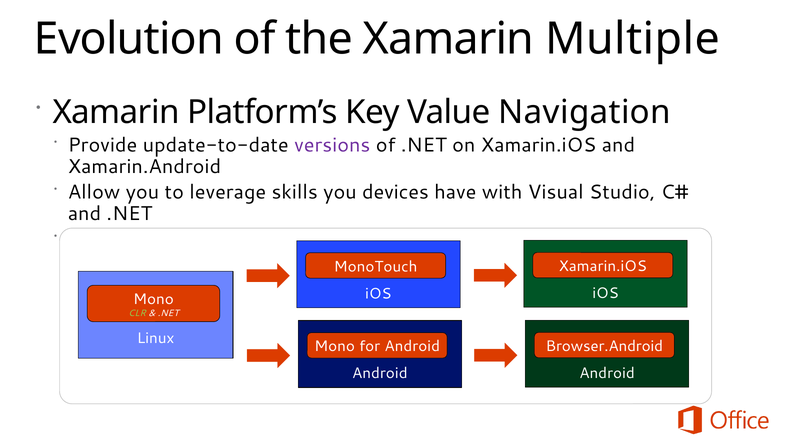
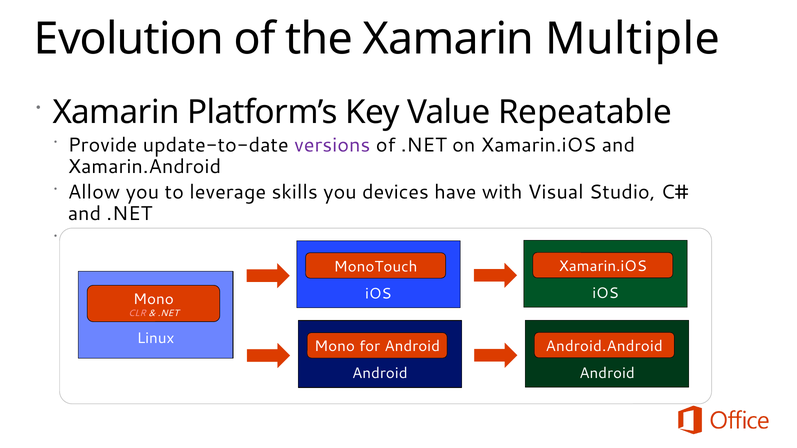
Navigation: Navigation -> Repeatable
CLR colour: light green -> pink
Browser.Android: Browser.Android -> Android.Android
